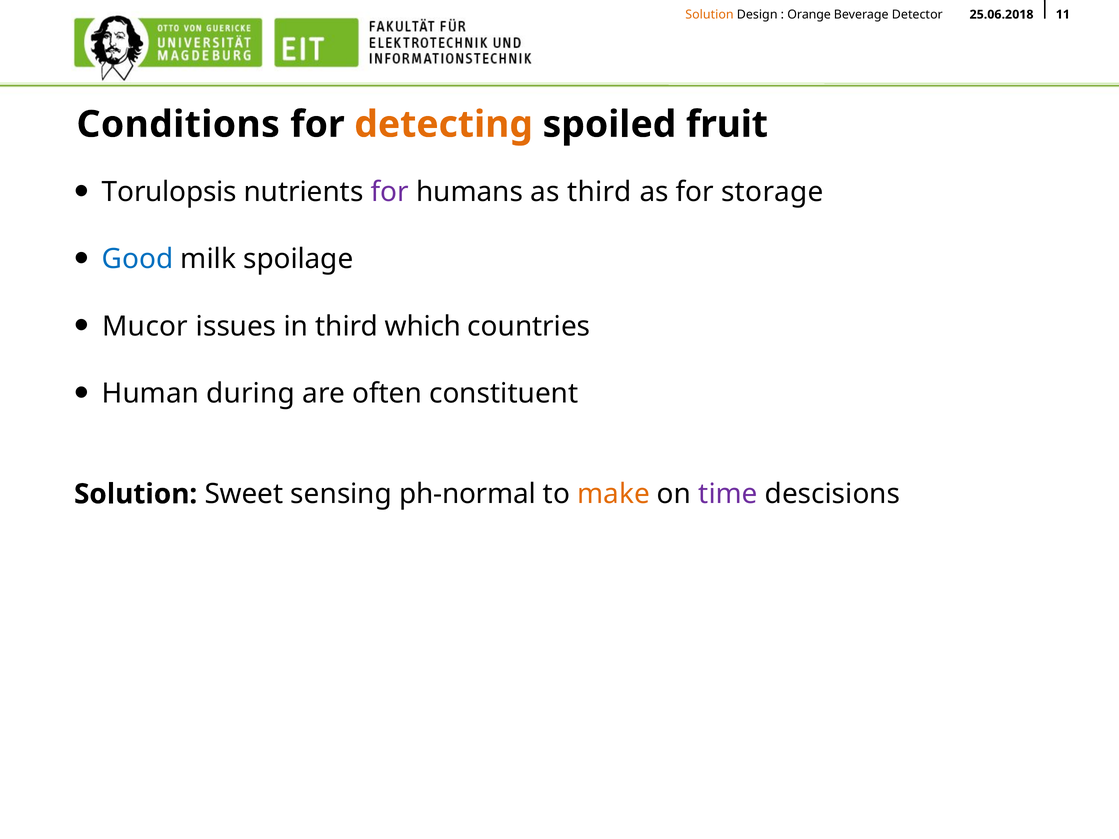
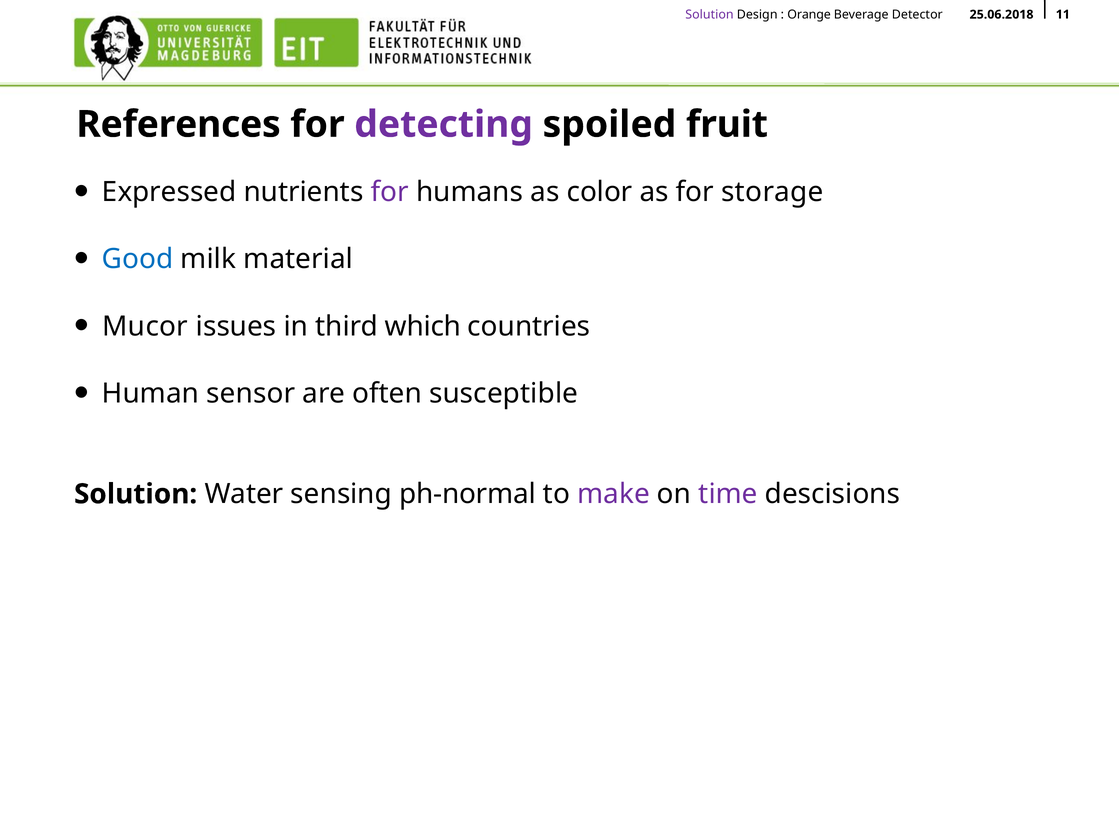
Solution at (710, 15) colour: orange -> purple
Conditions: Conditions -> References
detecting colour: orange -> purple
Torulopsis: Torulopsis -> Expressed
as third: third -> color
spoilage: spoilage -> material
during: during -> sensor
constituent: constituent -> susceptible
Sweet: Sweet -> Water
make colour: orange -> purple
